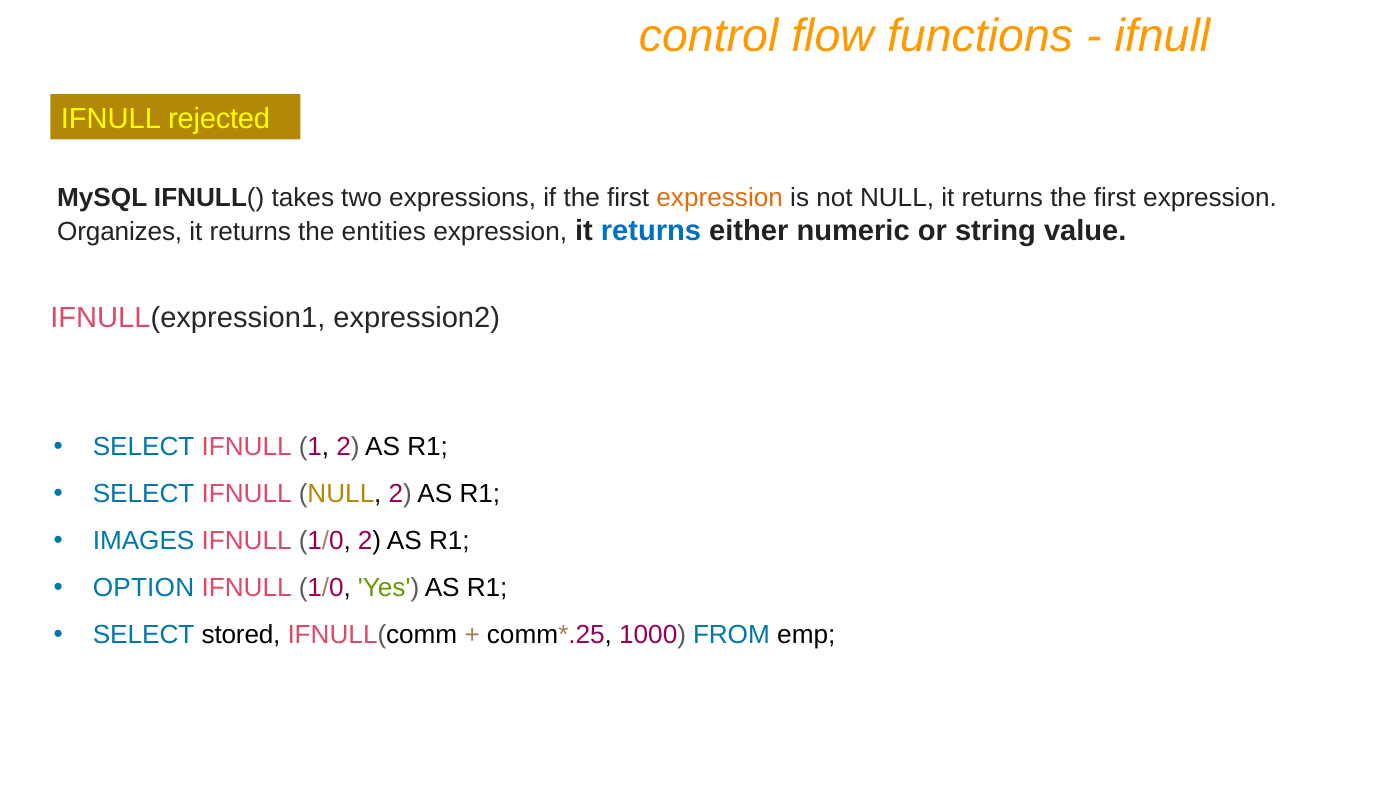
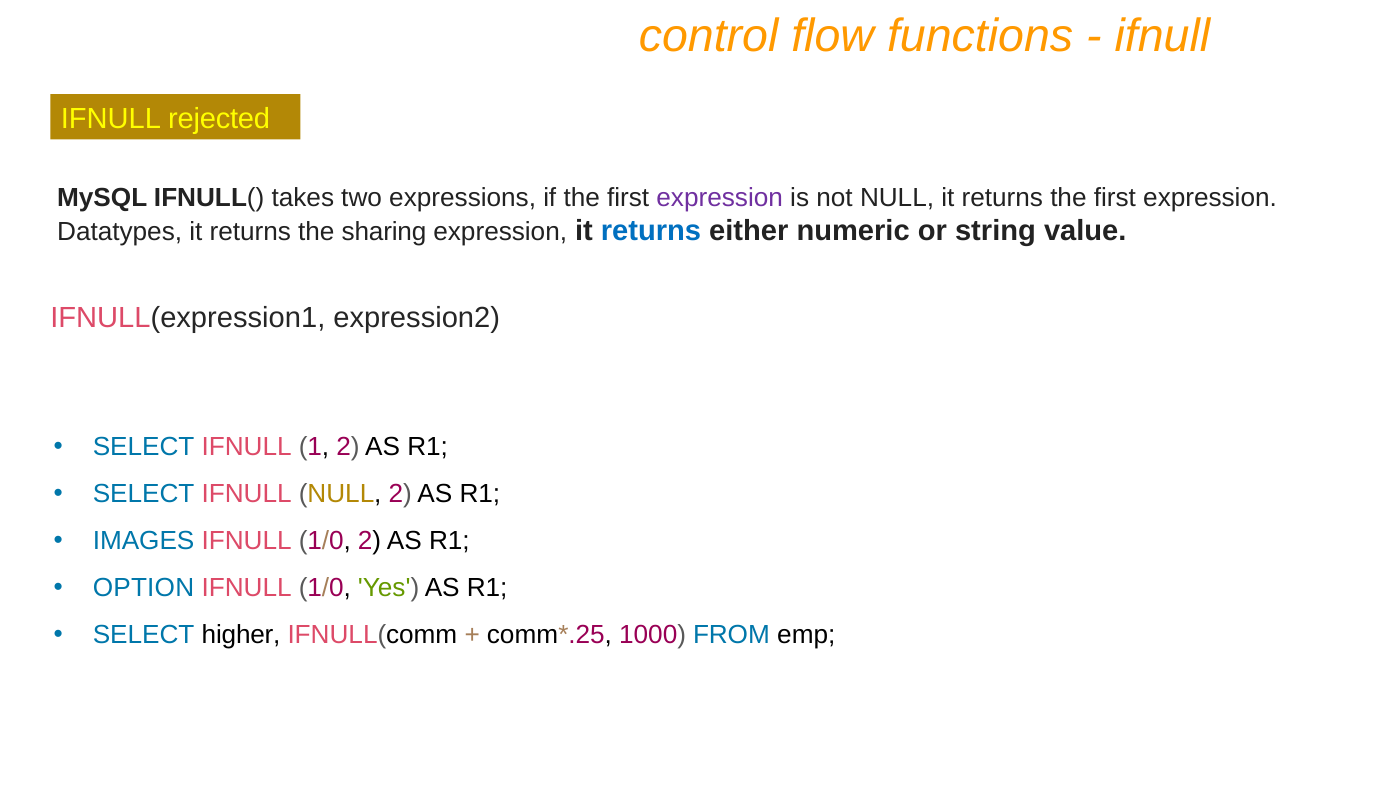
expression at (720, 198) colour: orange -> purple
Organizes: Organizes -> Datatypes
entities: entities -> sharing
stored: stored -> higher
